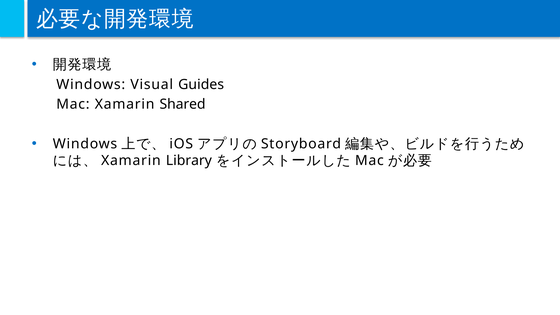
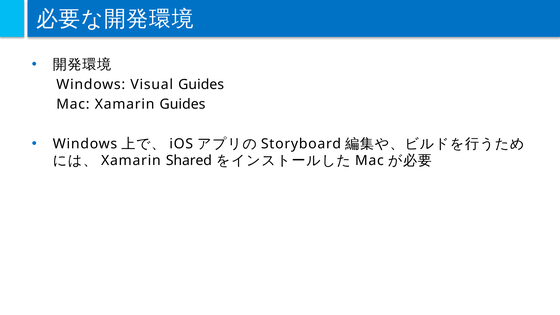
Xamarin Shared: Shared -> Guides
Library: Library -> Shared
